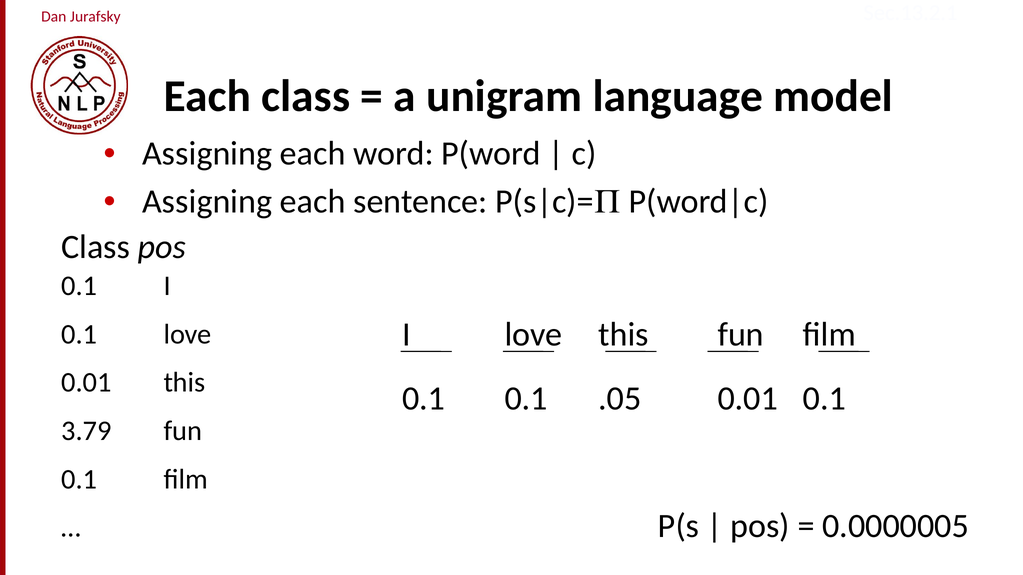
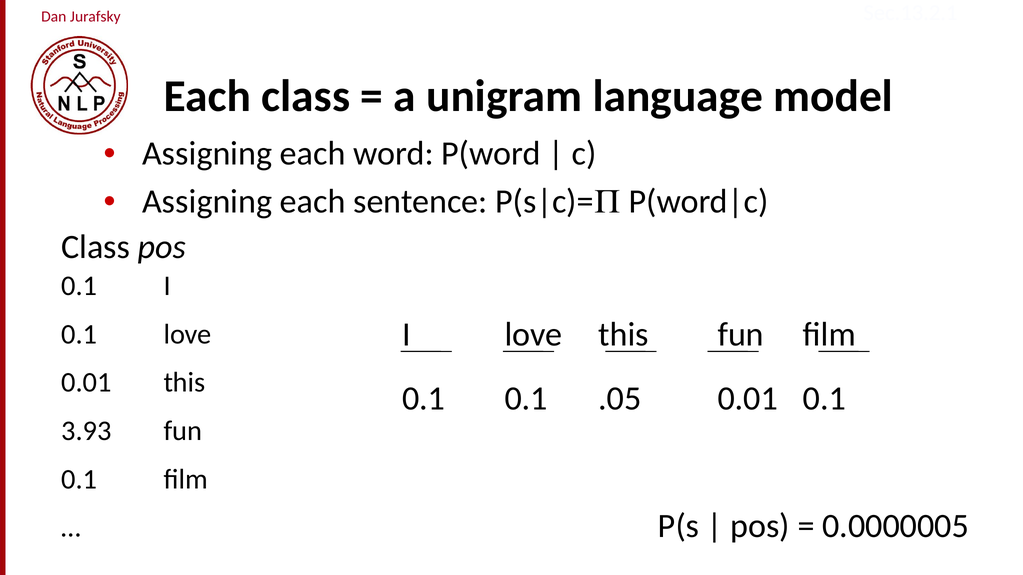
3.79: 3.79 -> 3.93
